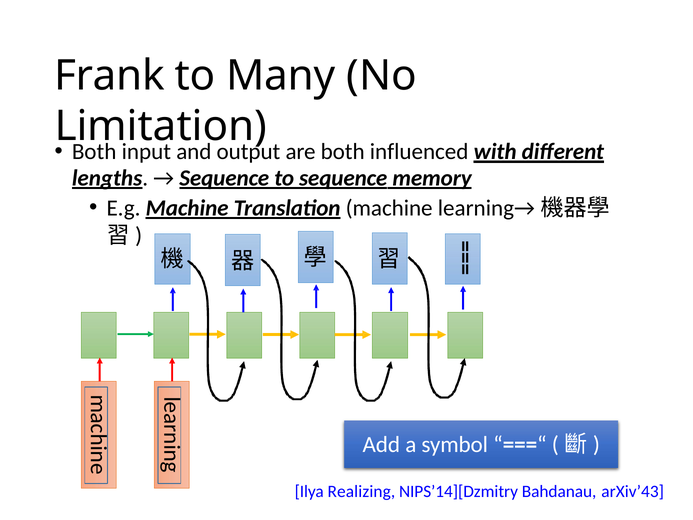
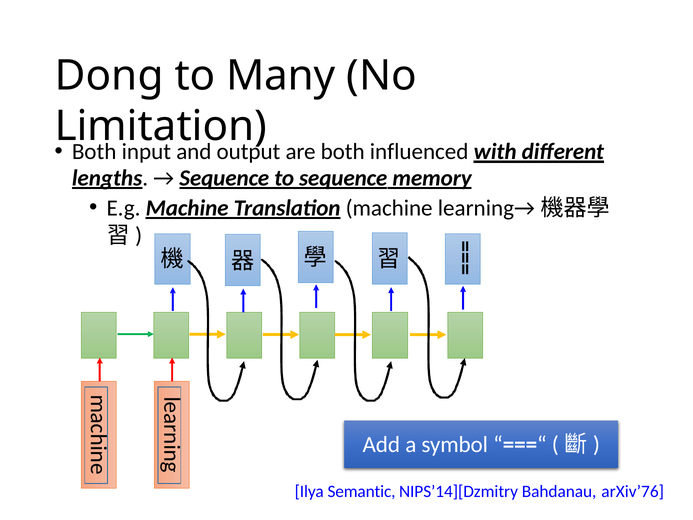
Frank: Frank -> Dong
Realizing: Realizing -> Semantic
arXiv’43: arXiv’43 -> arXiv’76
